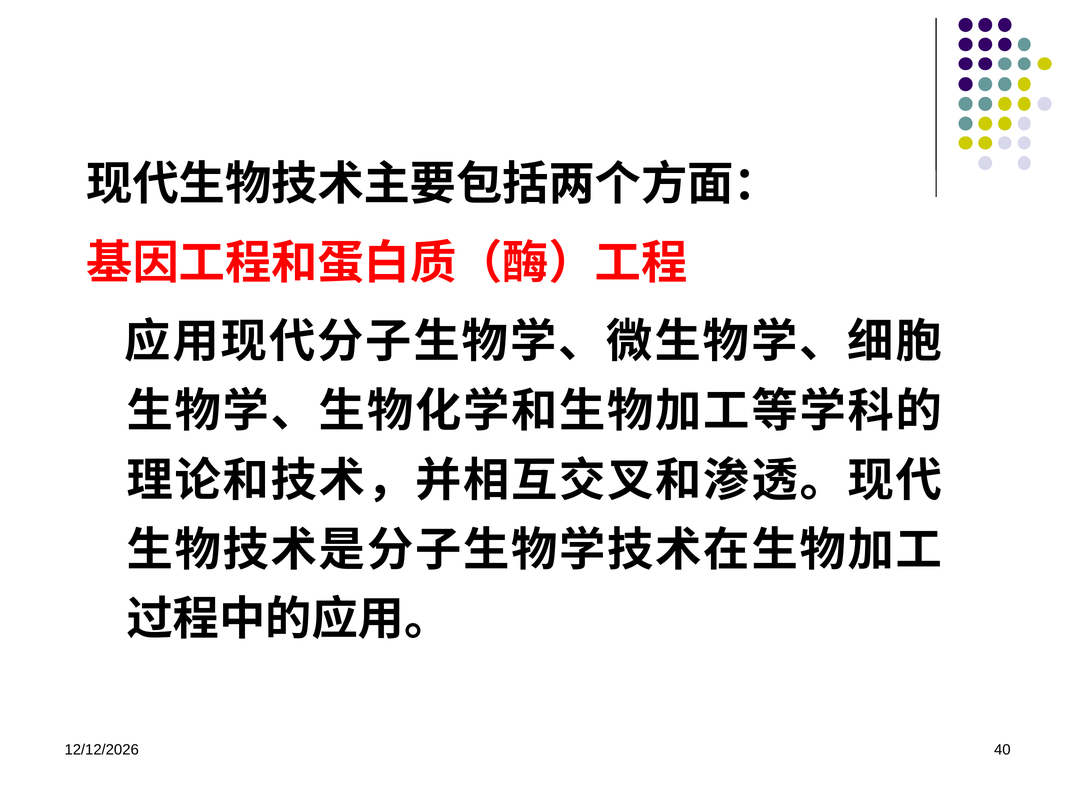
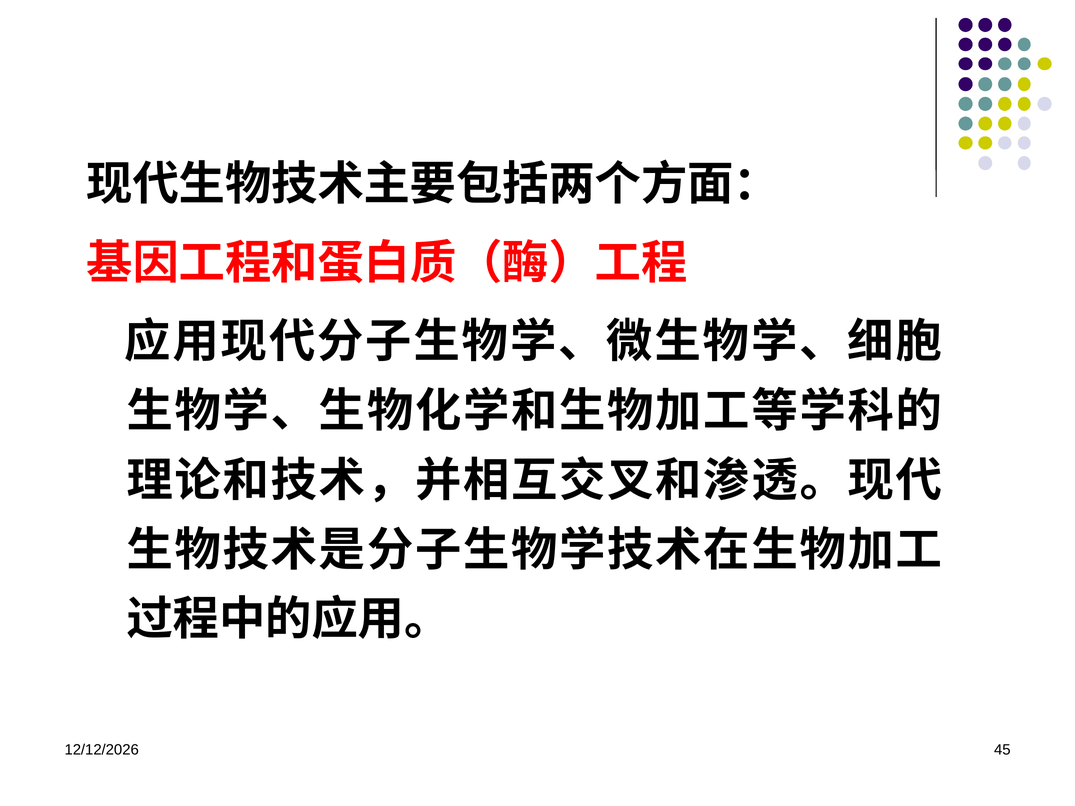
40: 40 -> 45
